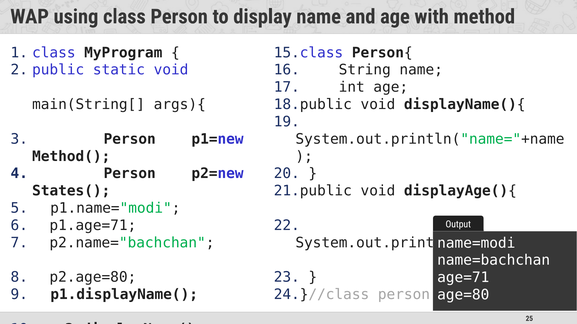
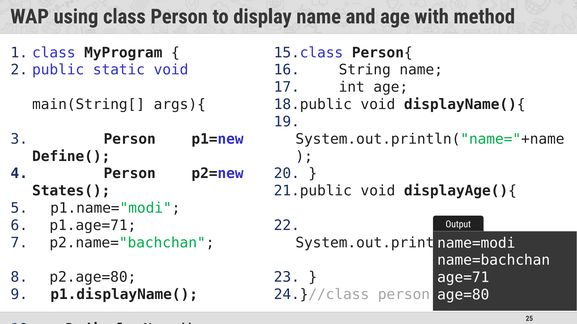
Method(: Method( -> Define(
